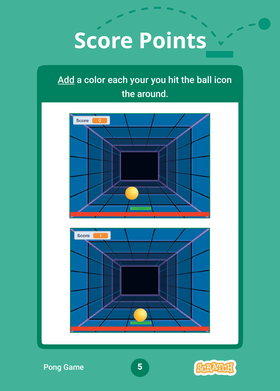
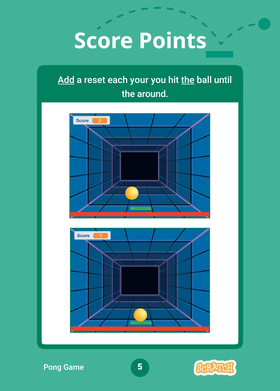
color: color -> reset
the at (188, 80) underline: none -> present
icon: icon -> until
